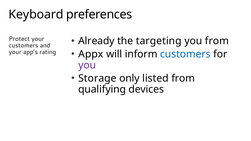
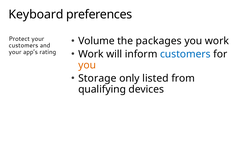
Already: Already -> Volume
targeting: targeting -> packages
you from: from -> work
Appx at (91, 54): Appx -> Work
you at (87, 65) colour: purple -> orange
